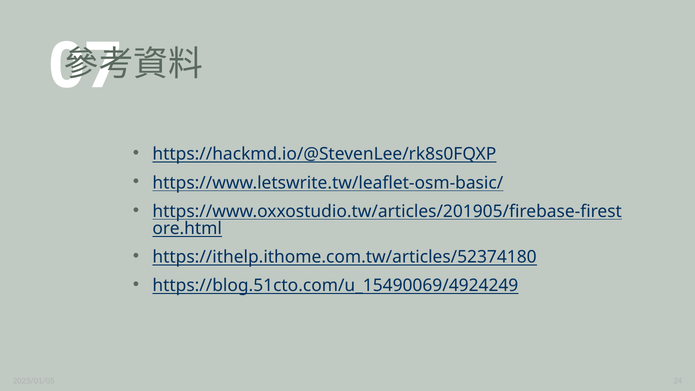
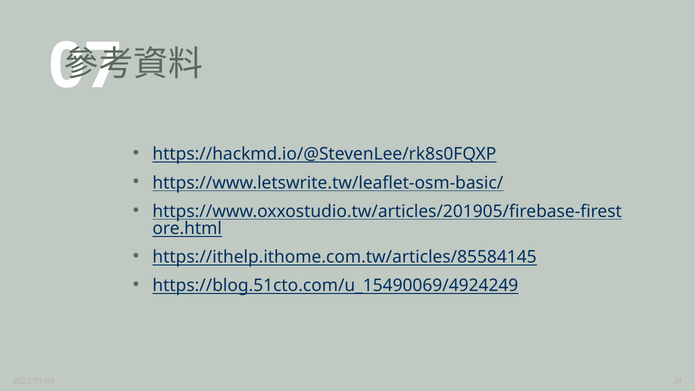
https://ithelp.ithome.com.tw/articles/52374180: https://ithelp.ithome.com.tw/articles/52374180 -> https://ithelp.ithome.com.tw/articles/85584145
